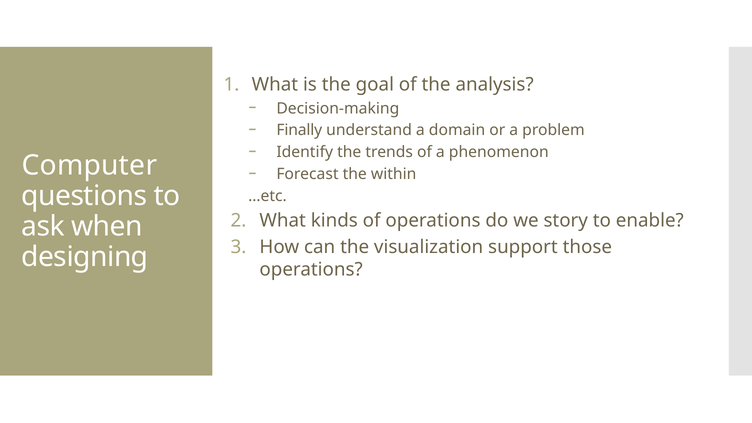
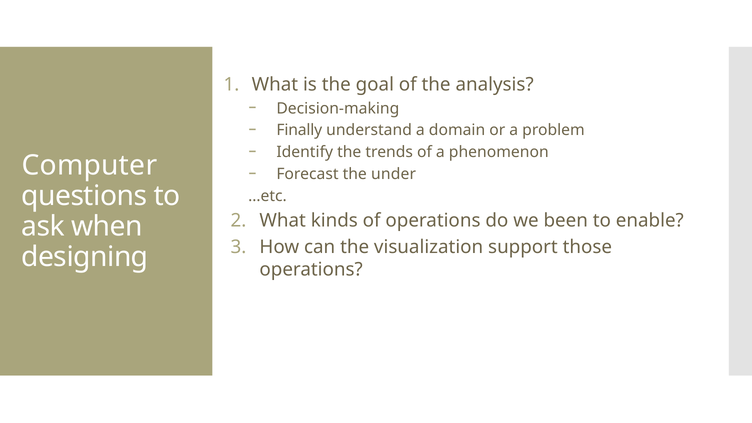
within: within -> under
story: story -> been
